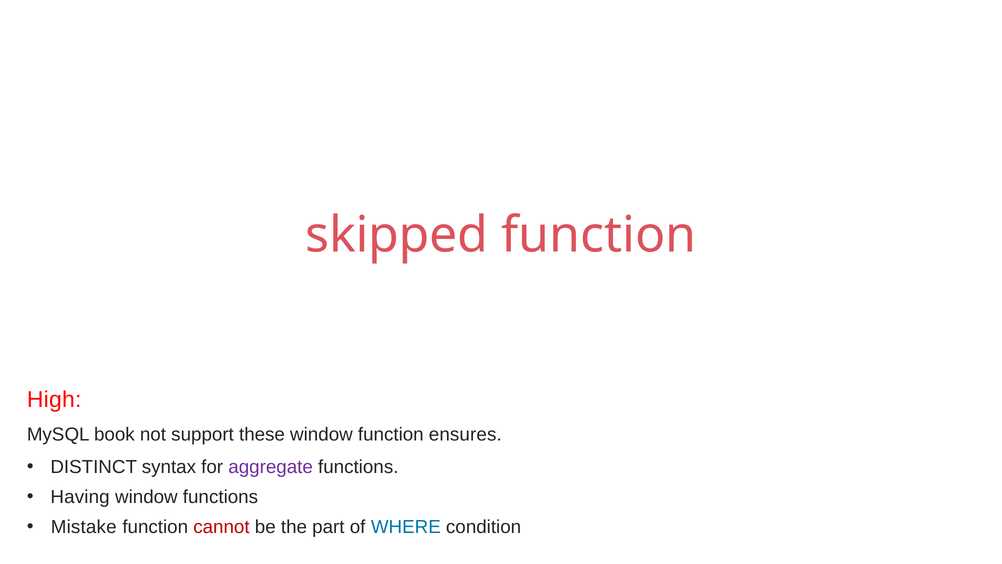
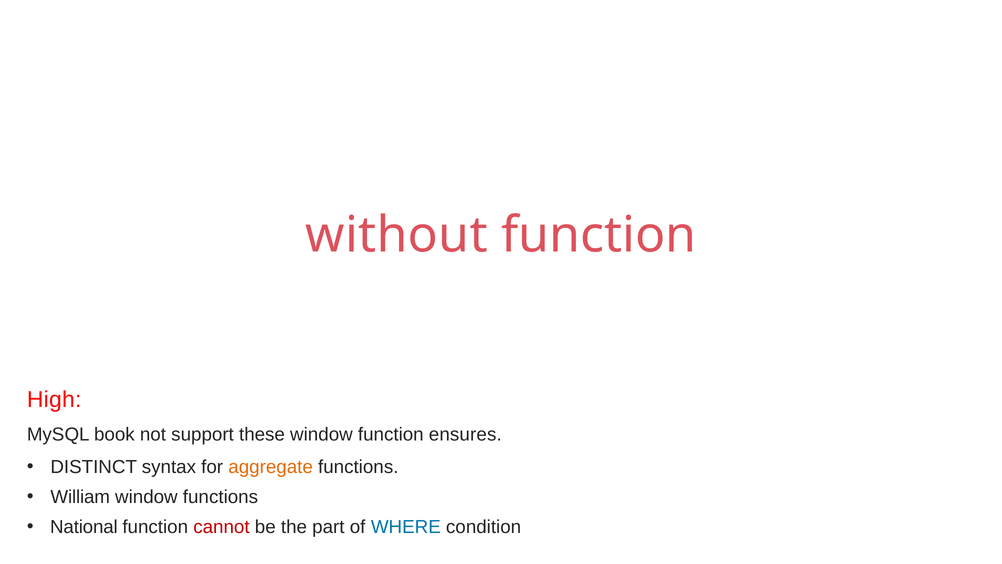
skipped: skipped -> without
aggregate colour: purple -> orange
Having: Having -> William
Mistake: Mistake -> National
